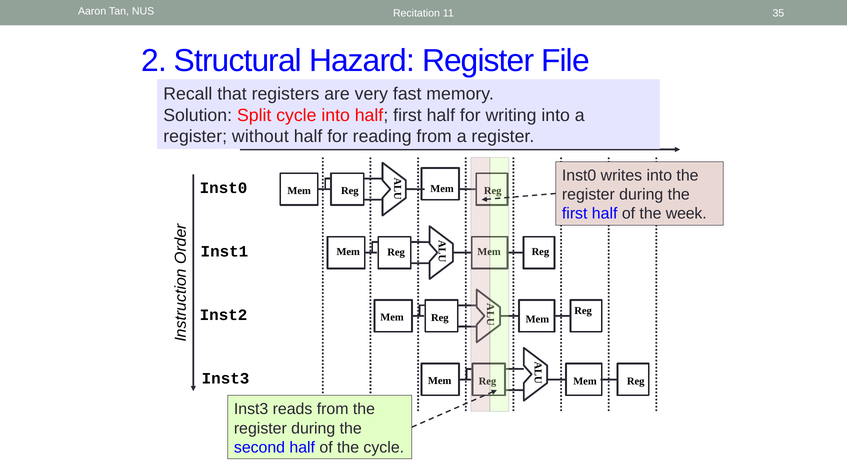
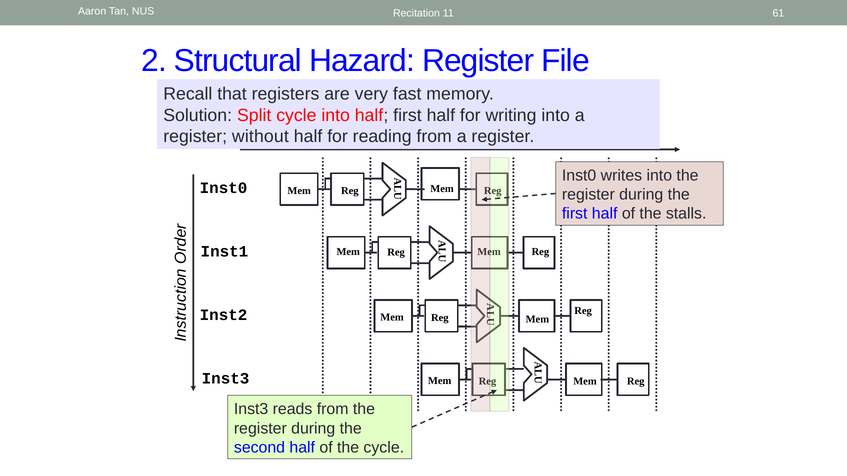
35: 35 -> 61
week: week -> stalls
